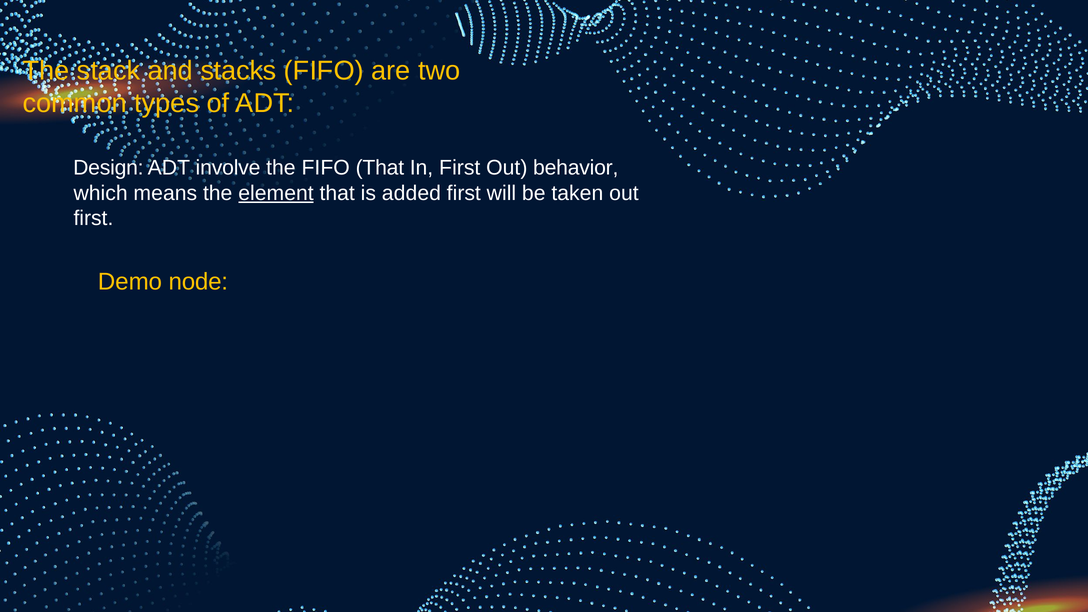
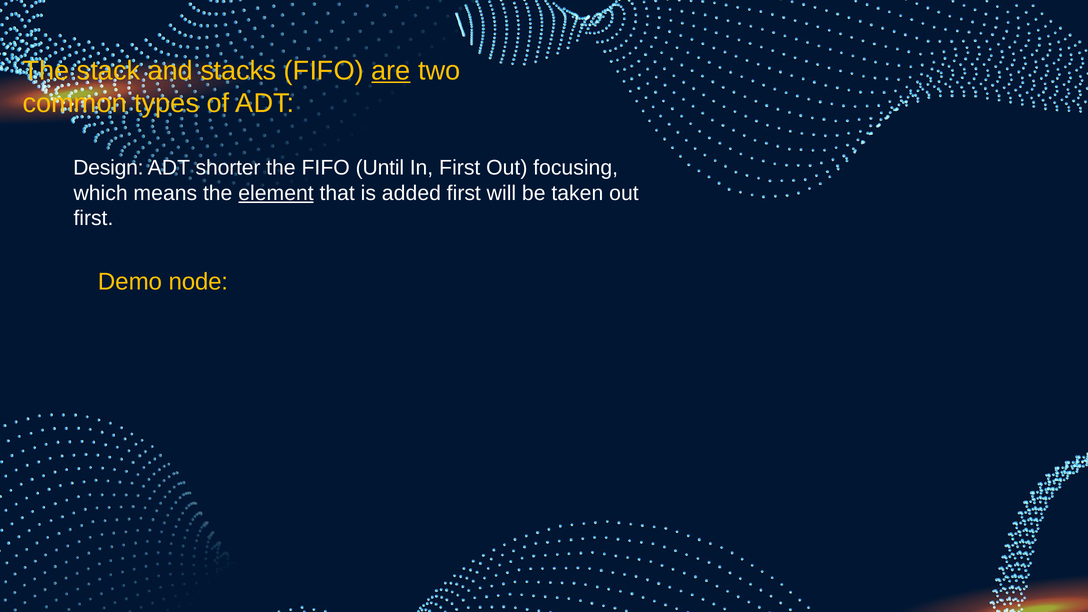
are underline: none -> present
involve: involve -> shorter
FIFO That: That -> Until
behavior: behavior -> focusing
